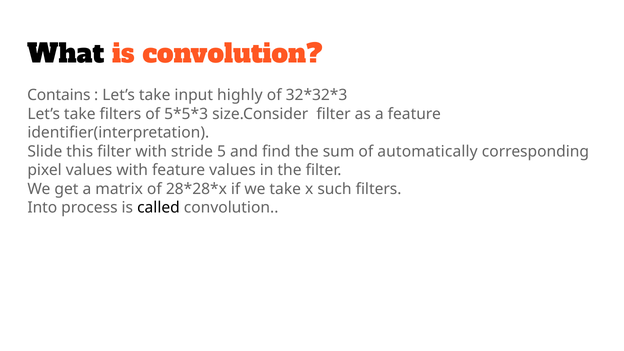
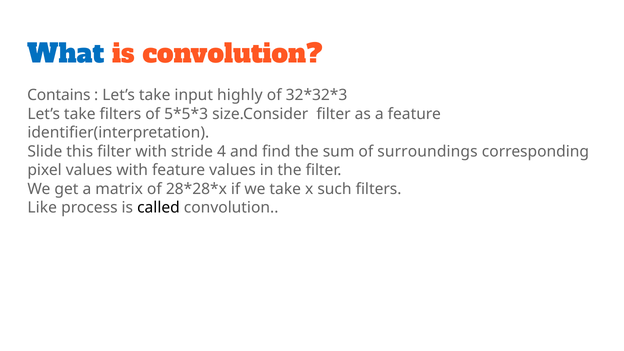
What colour: black -> blue
5: 5 -> 4
automatically: automatically -> surroundings
Into: Into -> Like
